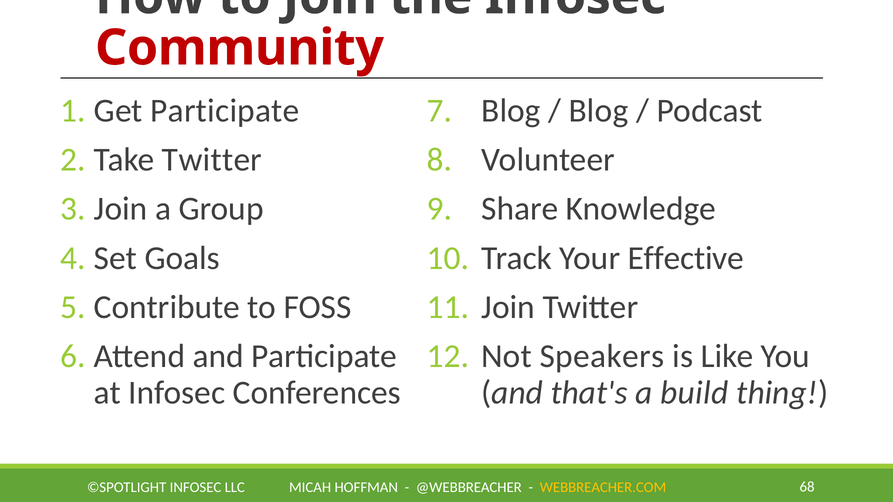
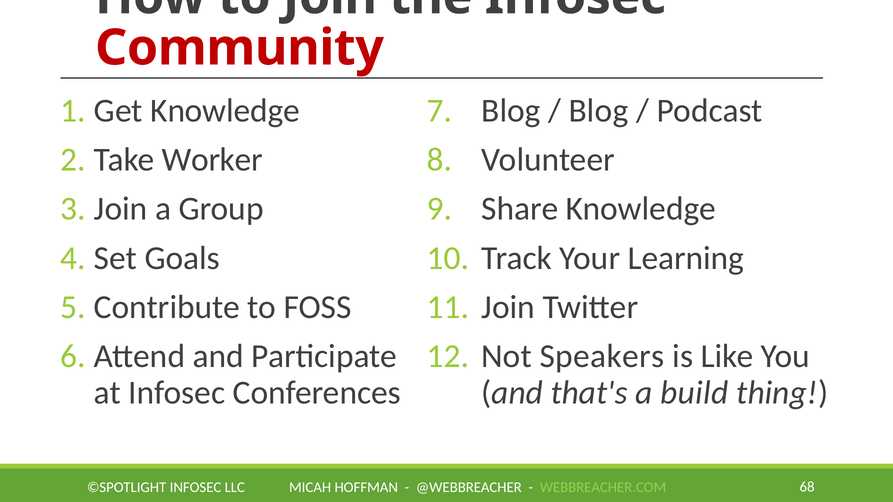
Participate at (225, 111): Participate -> Knowledge
Twitter at (212, 160): Twitter -> Worker
Effective: Effective -> Learning
WEBBREACHER.COM colour: yellow -> light green
